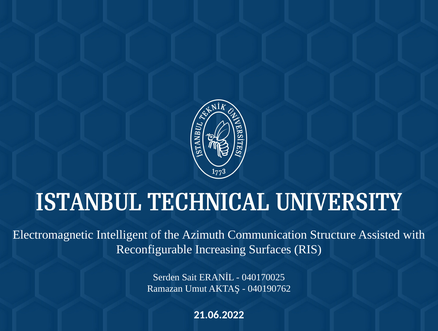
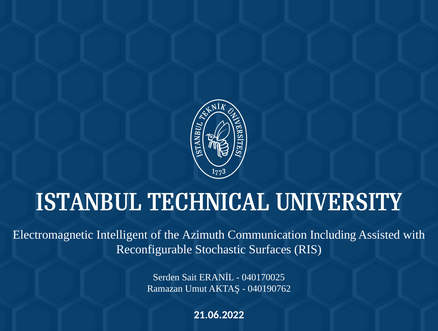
Structure: Structure -> Including
Increasing: Increasing -> Stochastic
